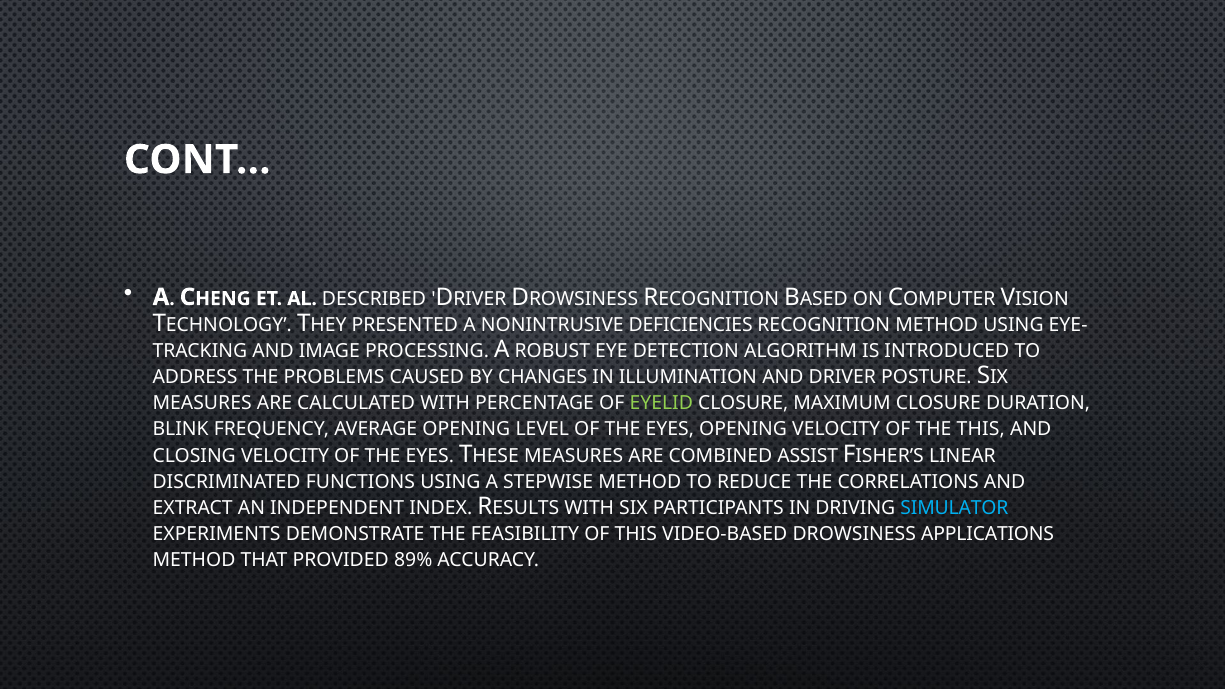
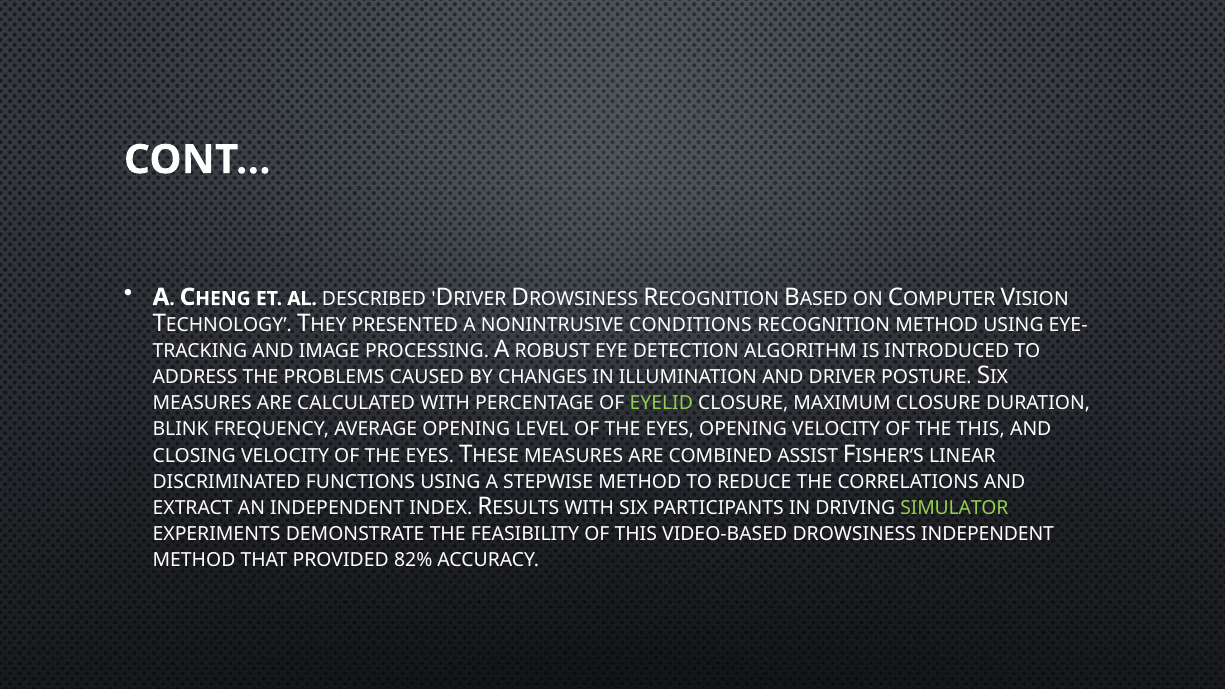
DEFICIENCIES: DEFICIENCIES -> CONDITIONS
SIMULATOR colour: light blue -> light green
DROWSINESS APPLICATIONS: APPLICATIONS -> INDEPENDENT
89%: 89% -> 82%
